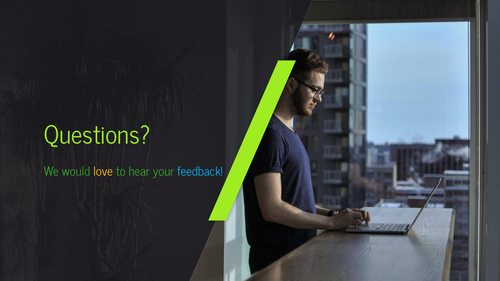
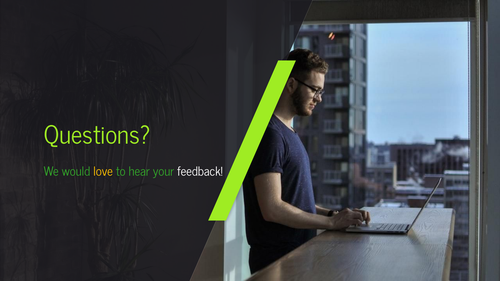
feedback colour: light blue -> white
